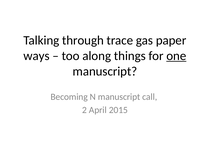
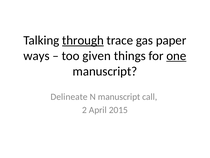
through underline: none -> present
along: along -> given
Becoming: Becoming -> Delineate
